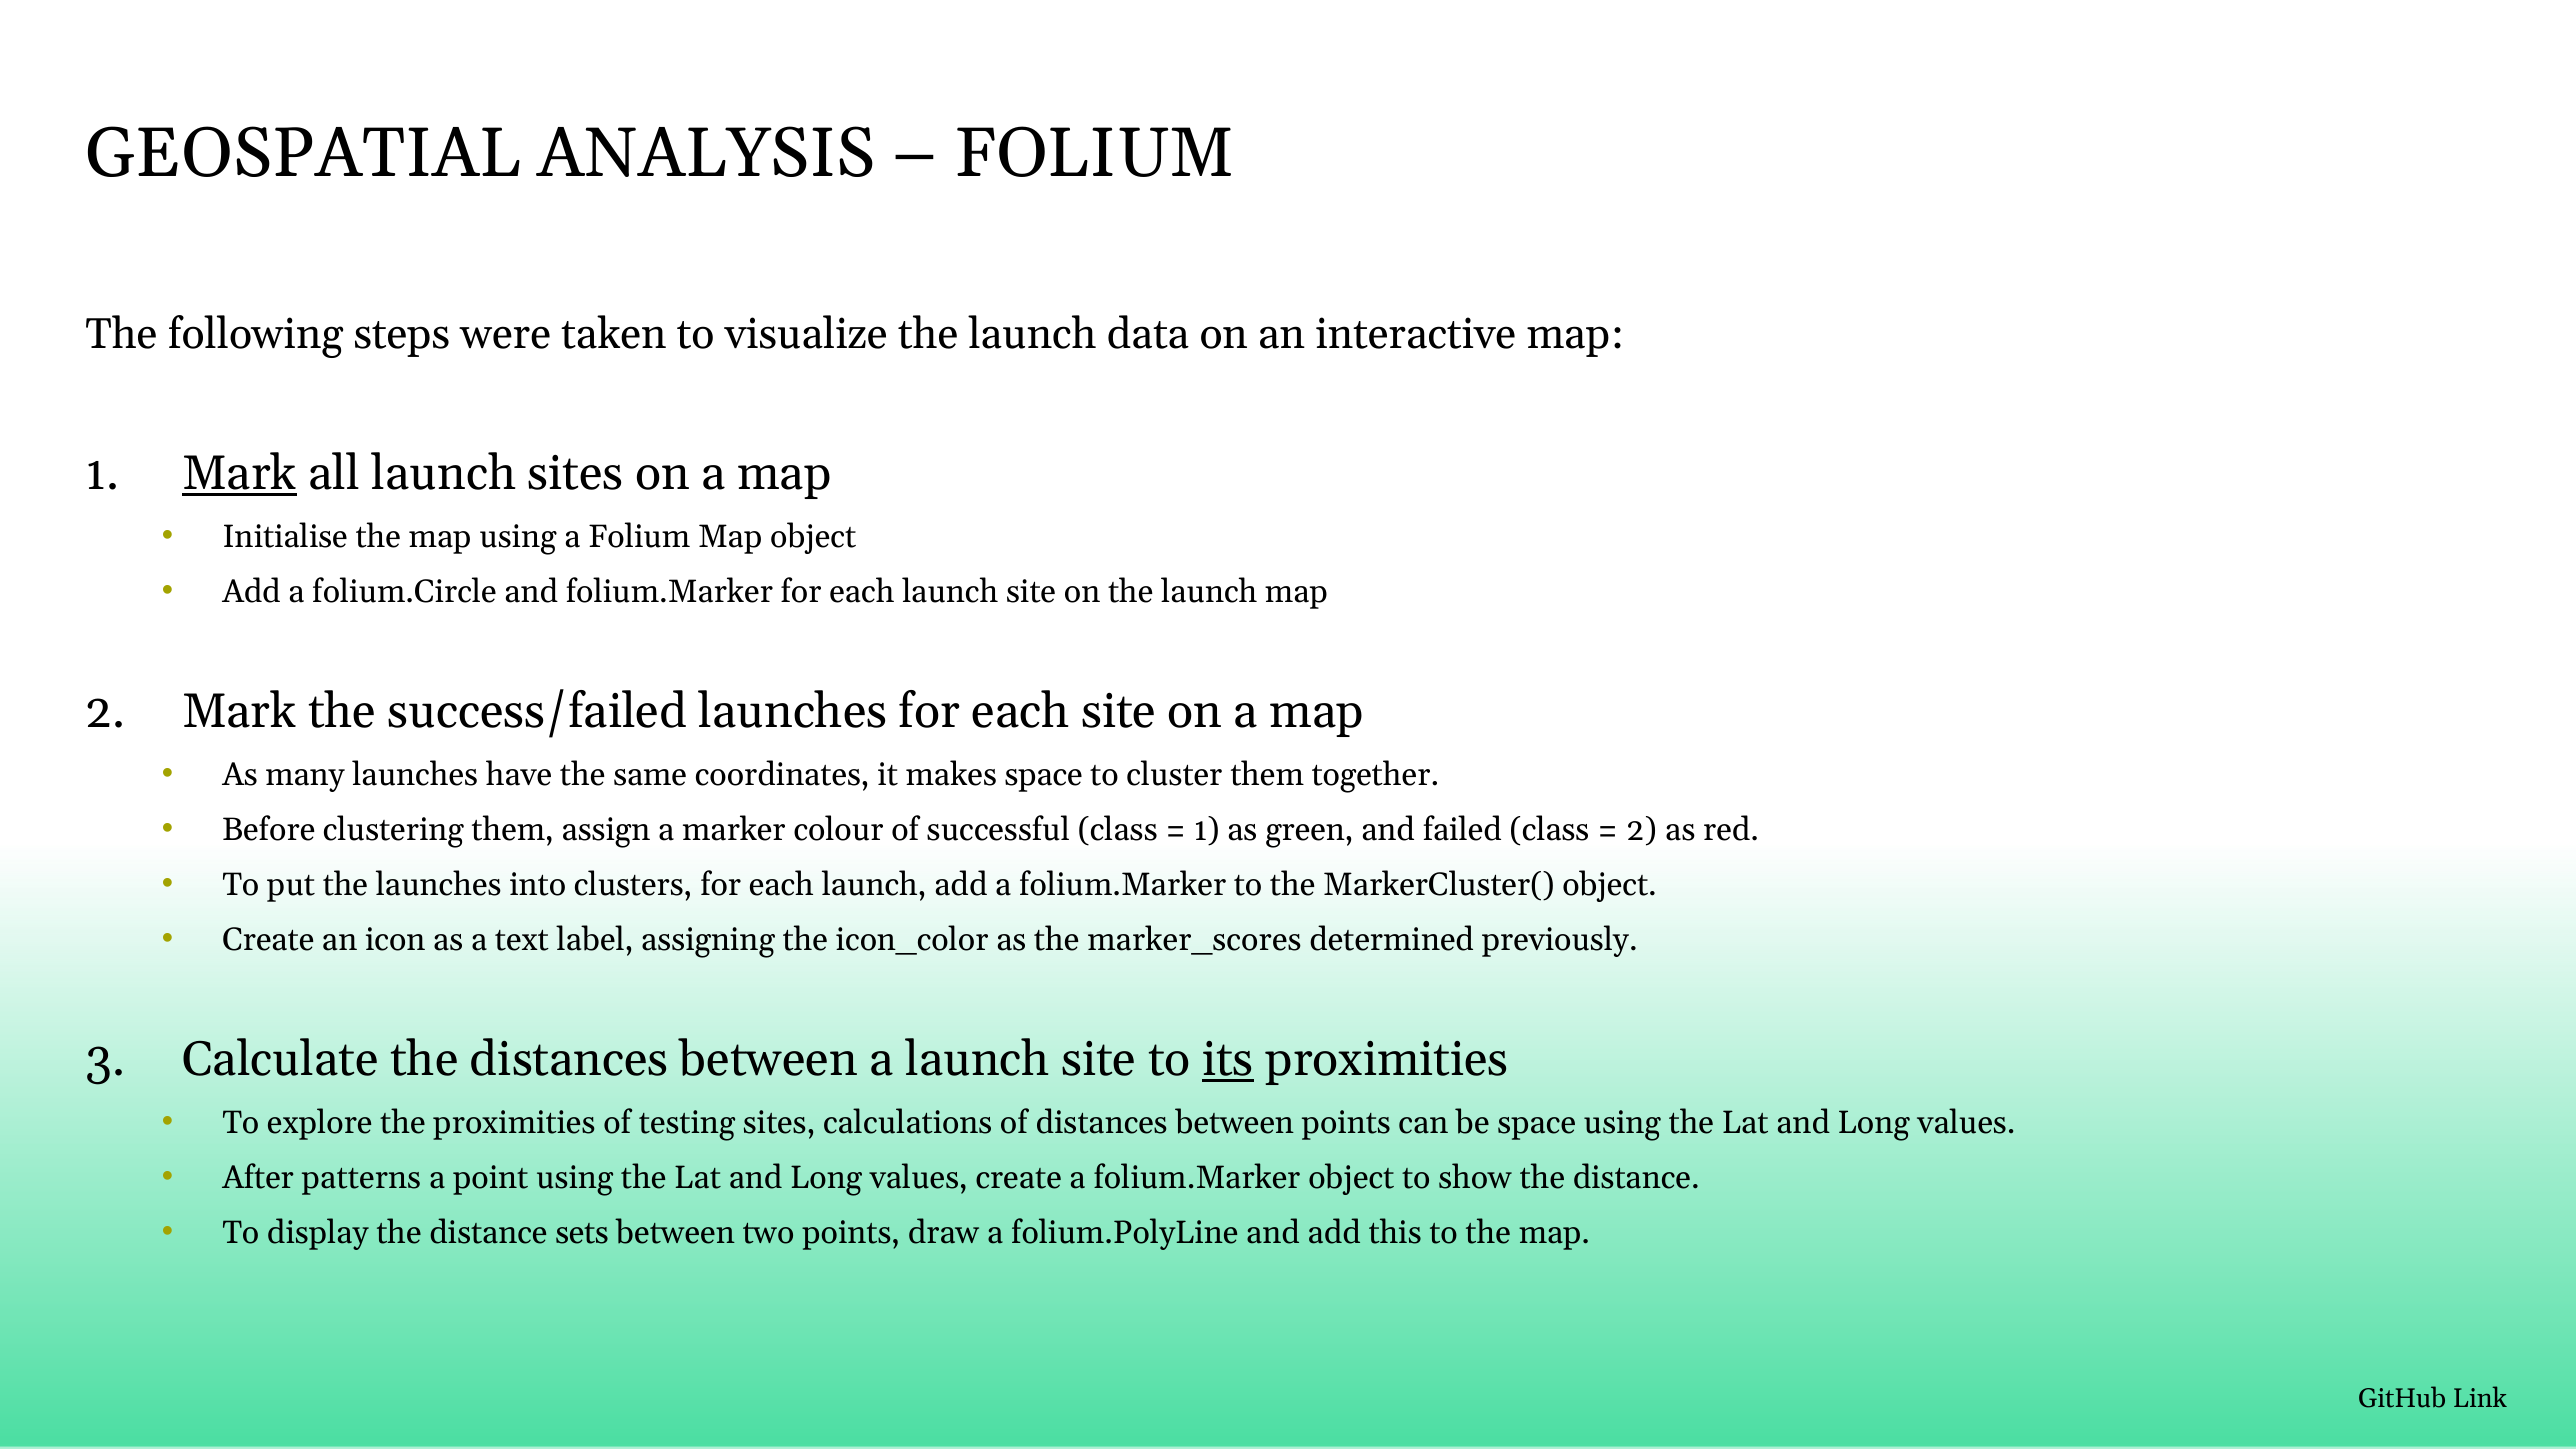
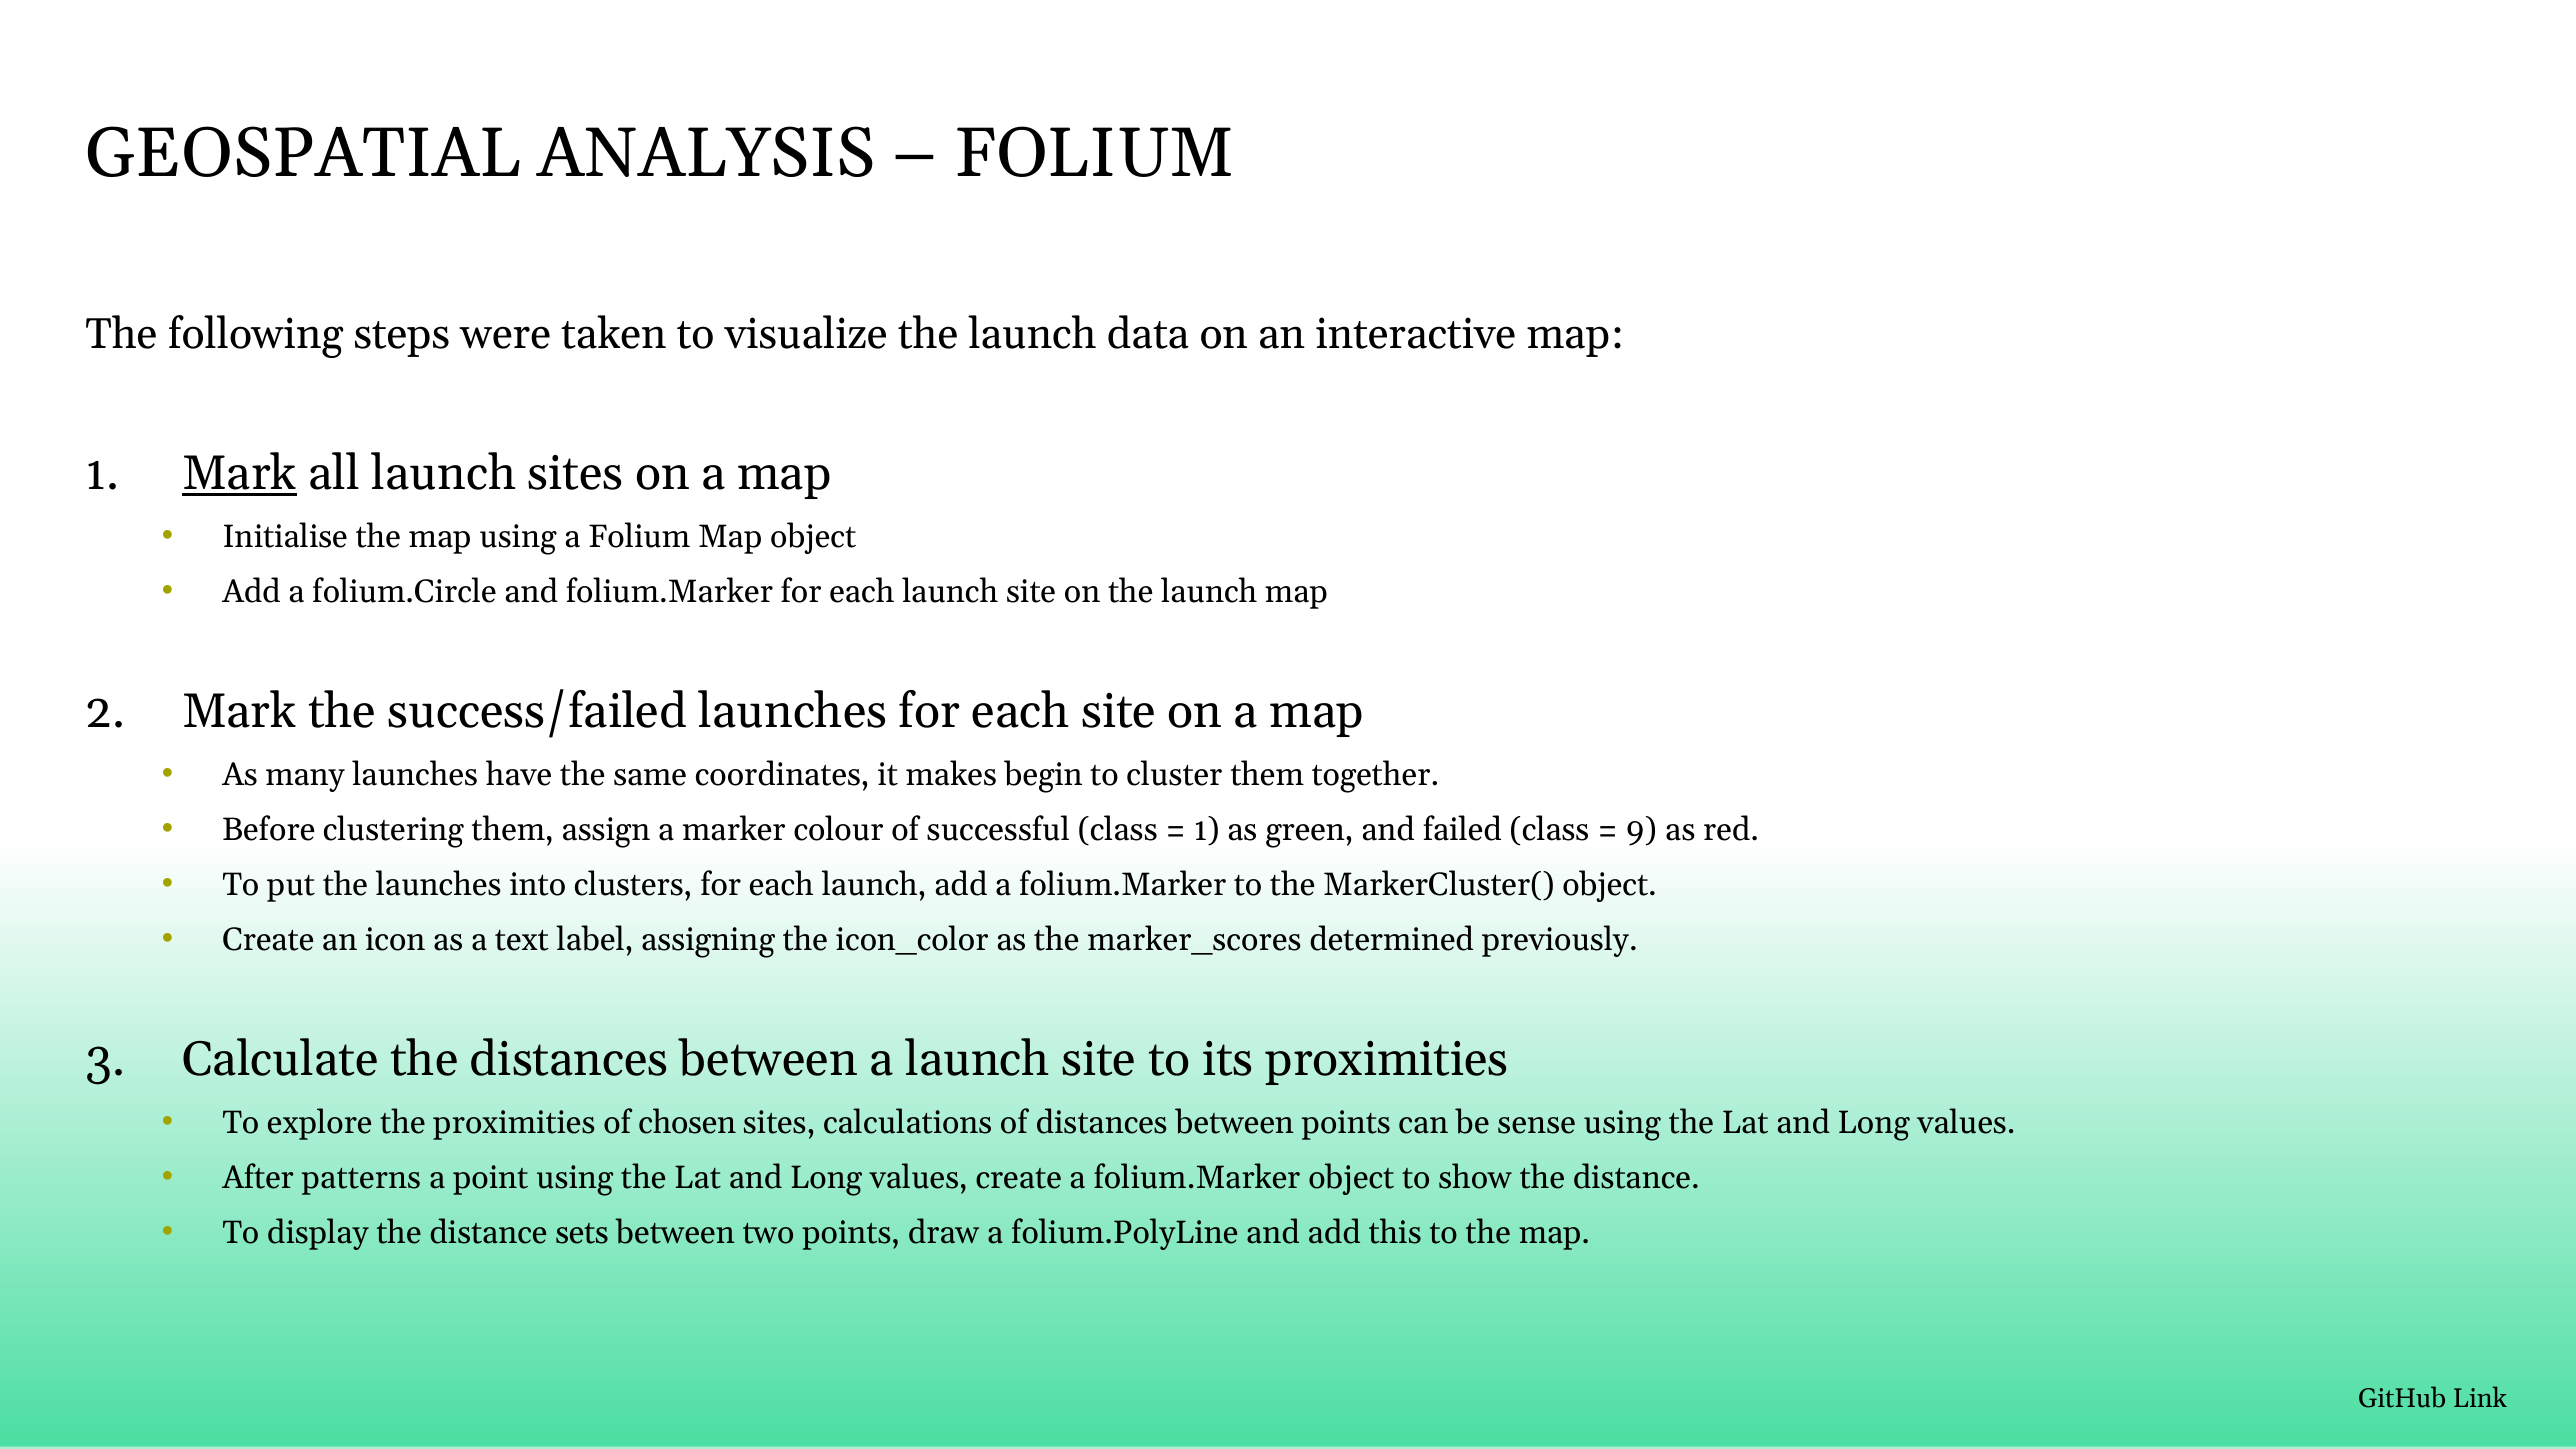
makes space: space -> begin
2 at (1641, 830): 2 -> 9
its underline: present -> none
testing: testing -> chosen
be space: space -> sense
